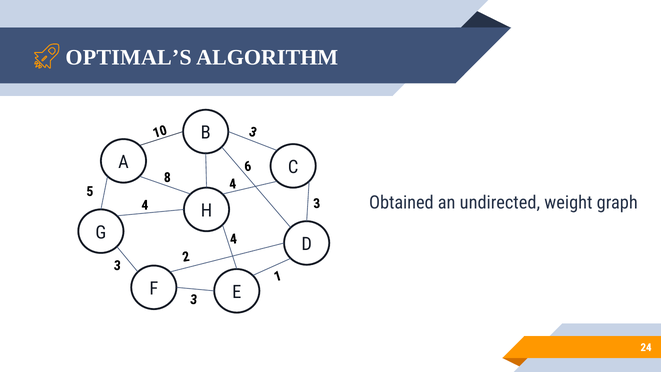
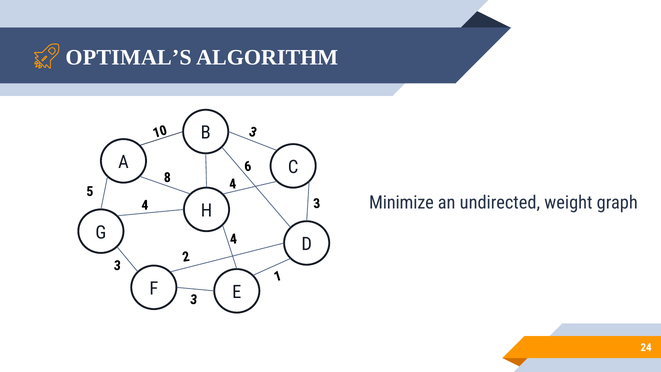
Obtained: Obtained -> Minimize
